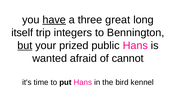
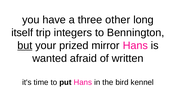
have underline: present -> none
great: great -> other
public: public -> mirror
cannot: cannot -> written
